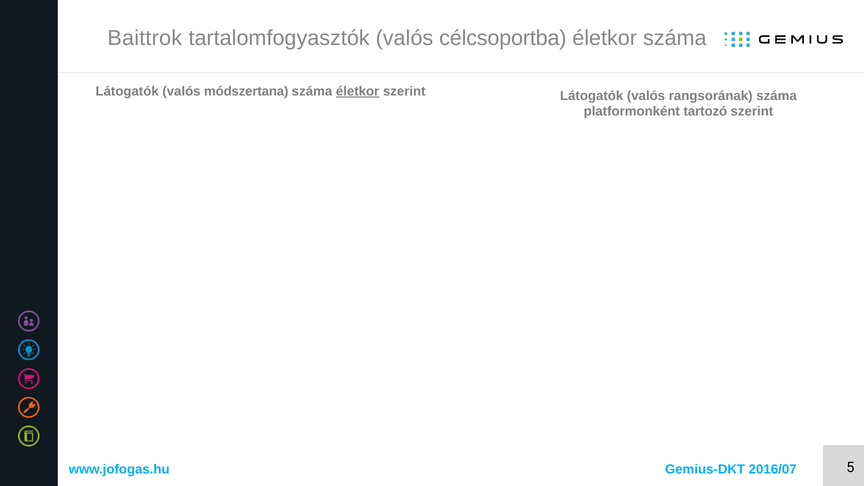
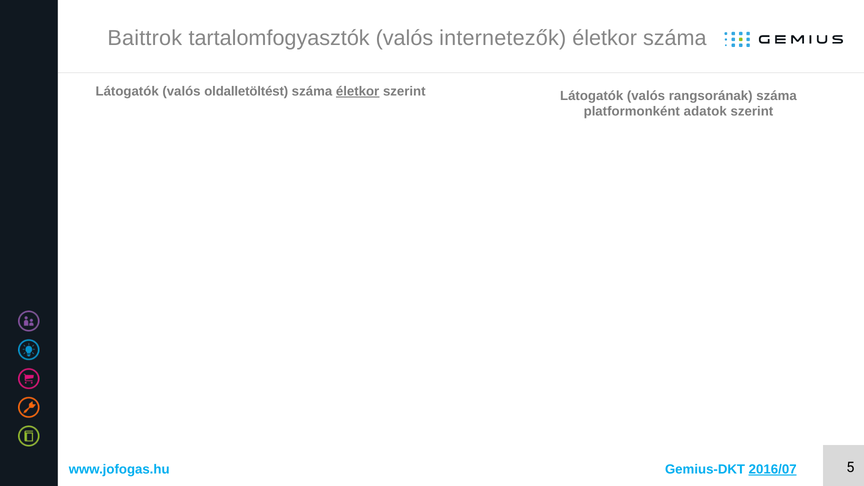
célcsoportba: célcsoportba -> internetezők
módszertana: módszertana -> oldalletöltést
tartozó: tartozó -> adatok
2016/07 underline: none -> present
